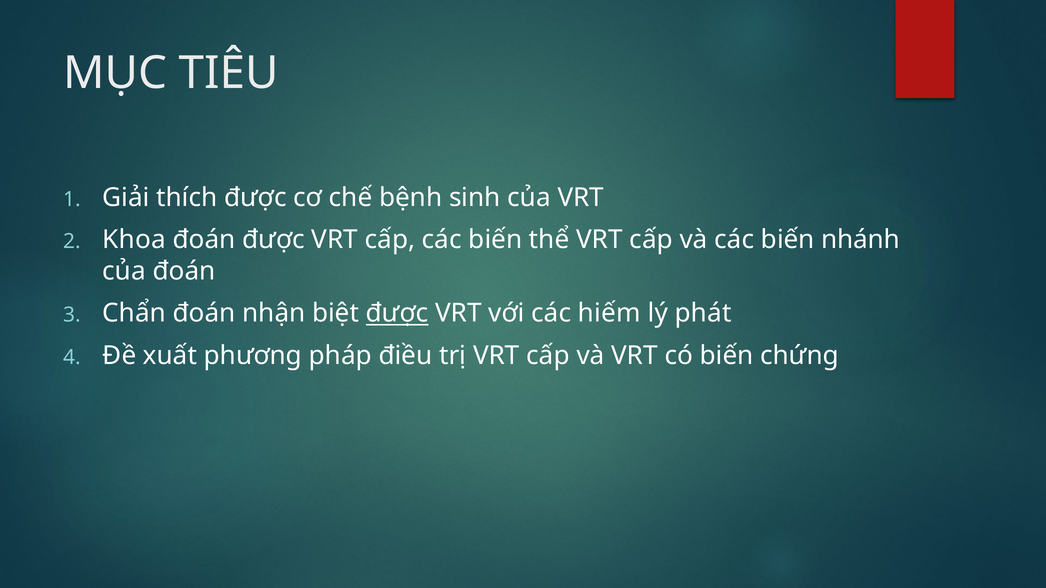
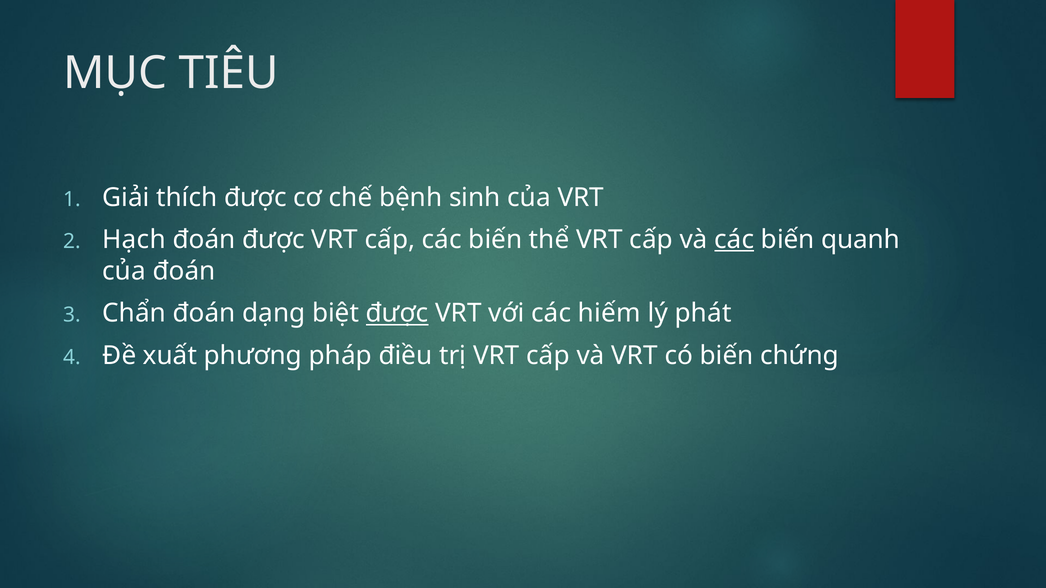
Khoa: Khoa -> Hạch
các at (734, 240) underline: none -> present
nhánh: nhánh -> quanh
nhận: nhận -> dạng
